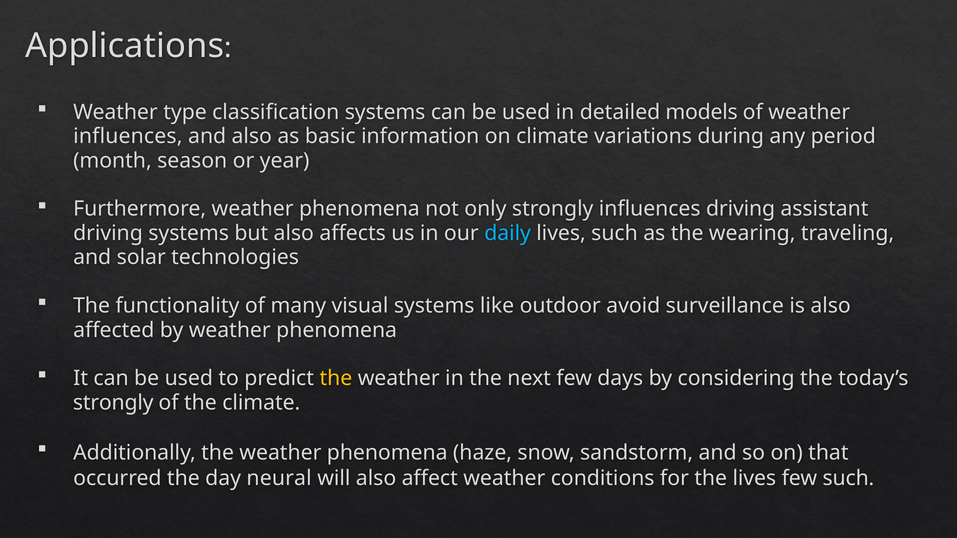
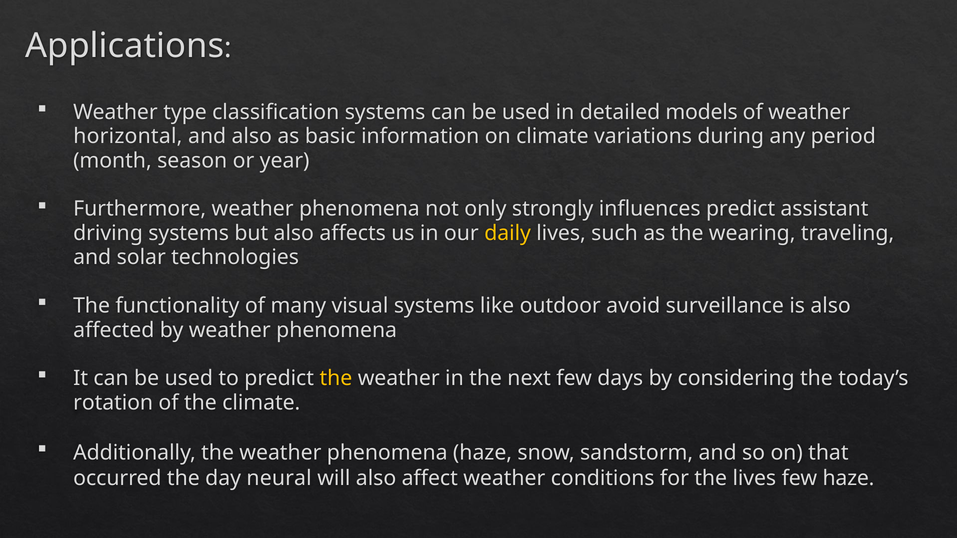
influences at (128, 136): influences -> horizontal
influences driving: driving -> predict
daily colour: light blue -> yellow
strongly at (113, 403): strongly -> rotation
few such: such -> haze
